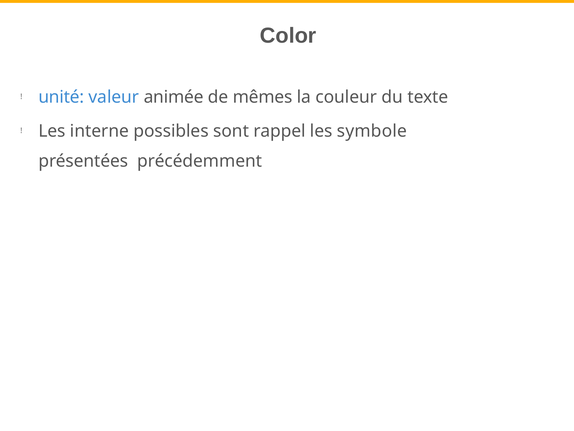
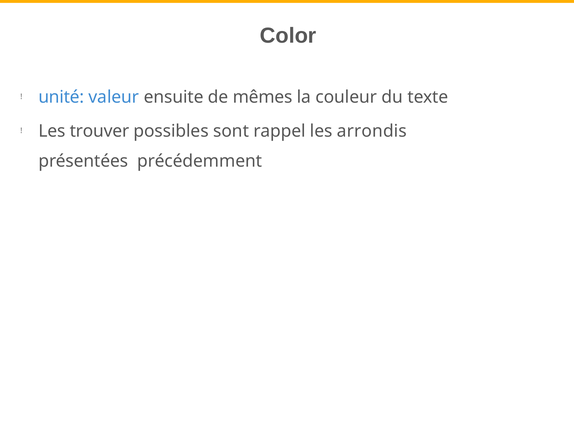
animée: animée -> ensuite
interne: interne -> trouver
symbole: symbole -> arrondis
